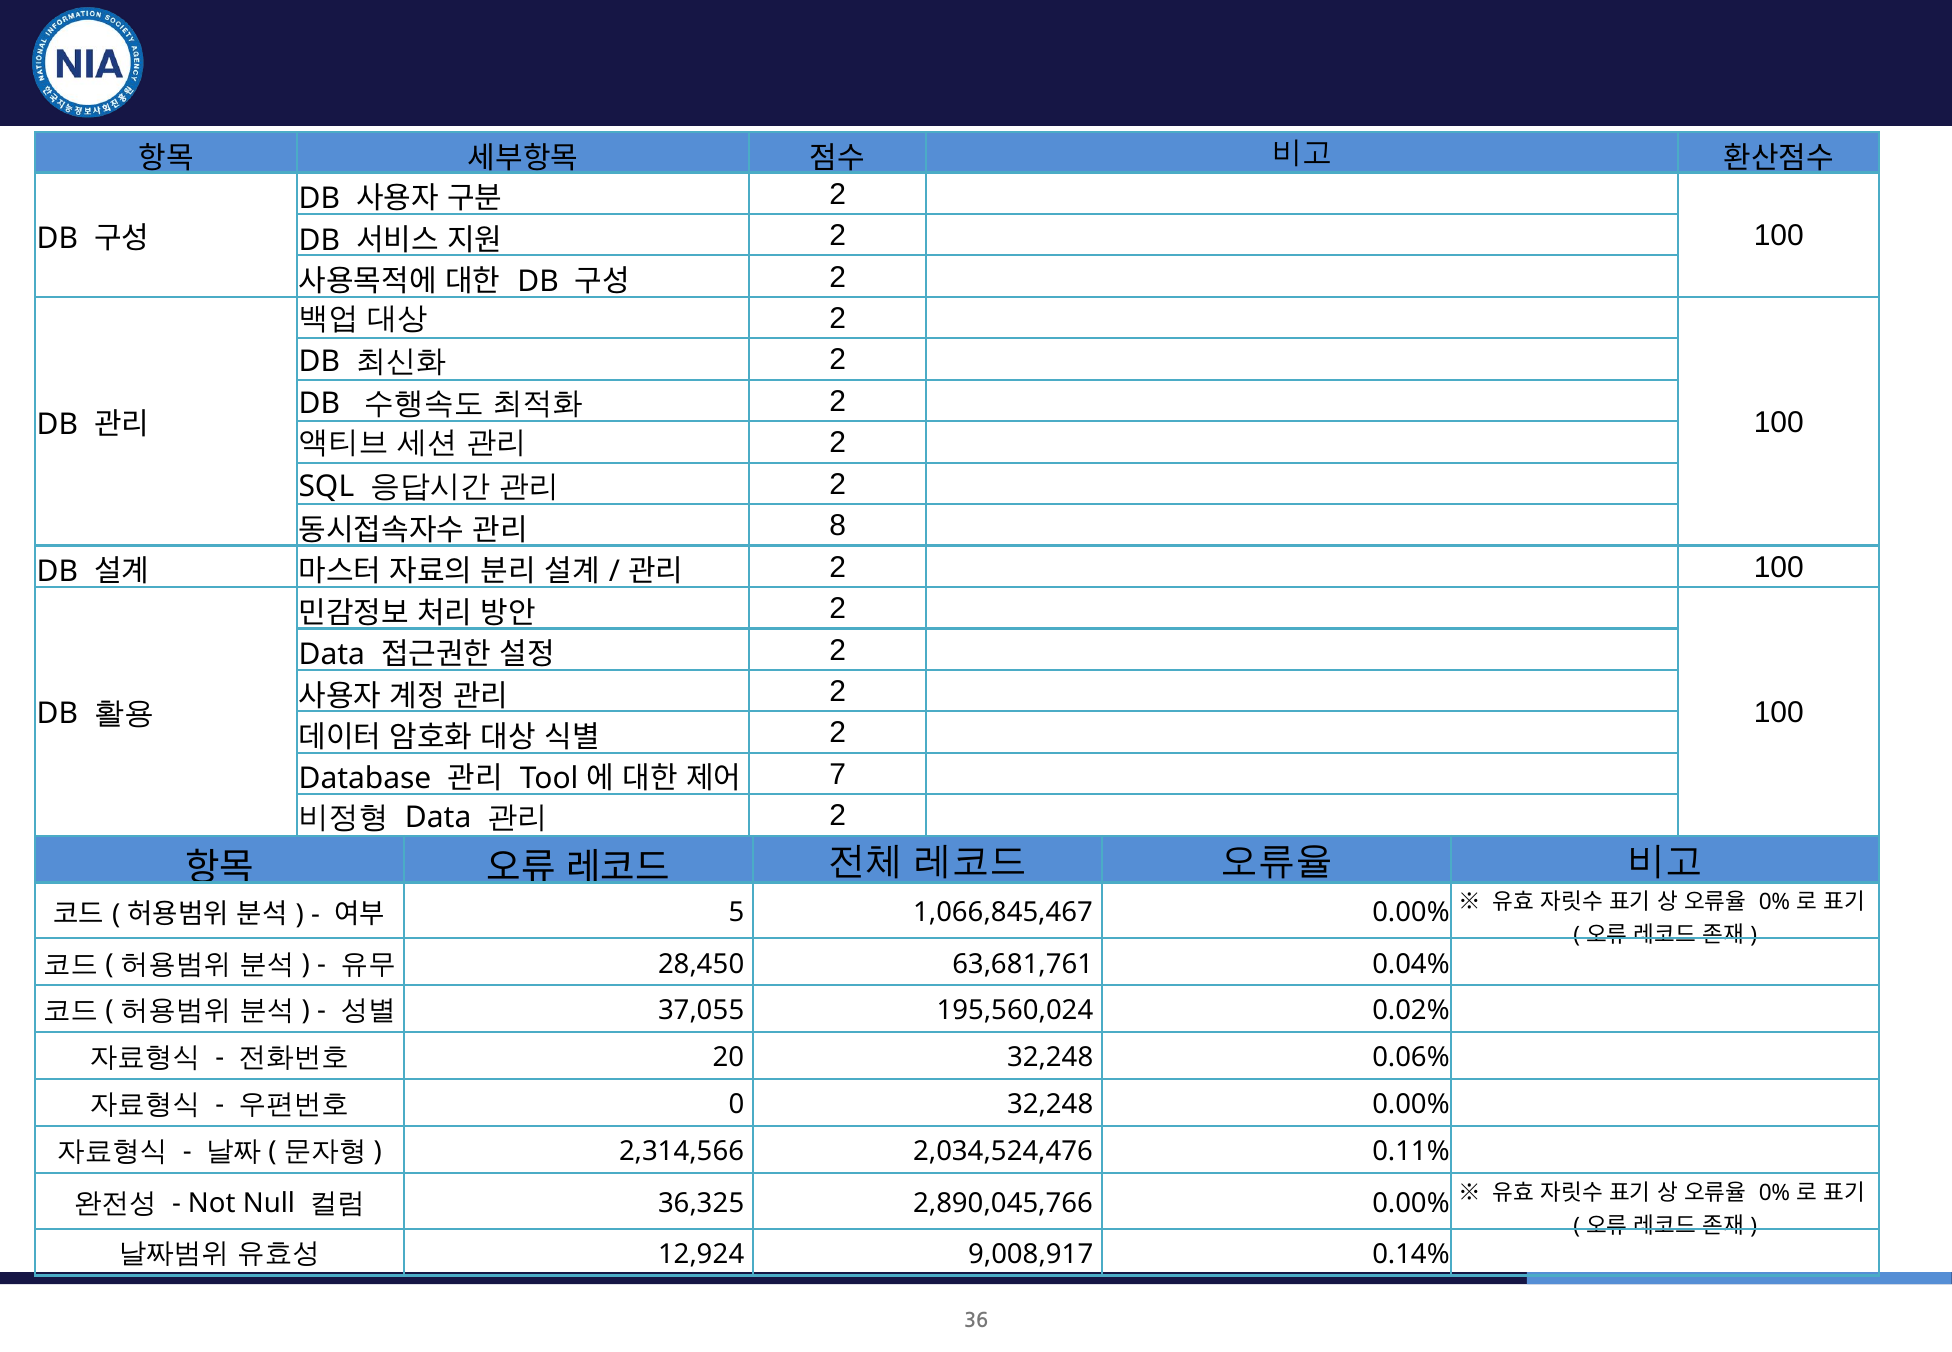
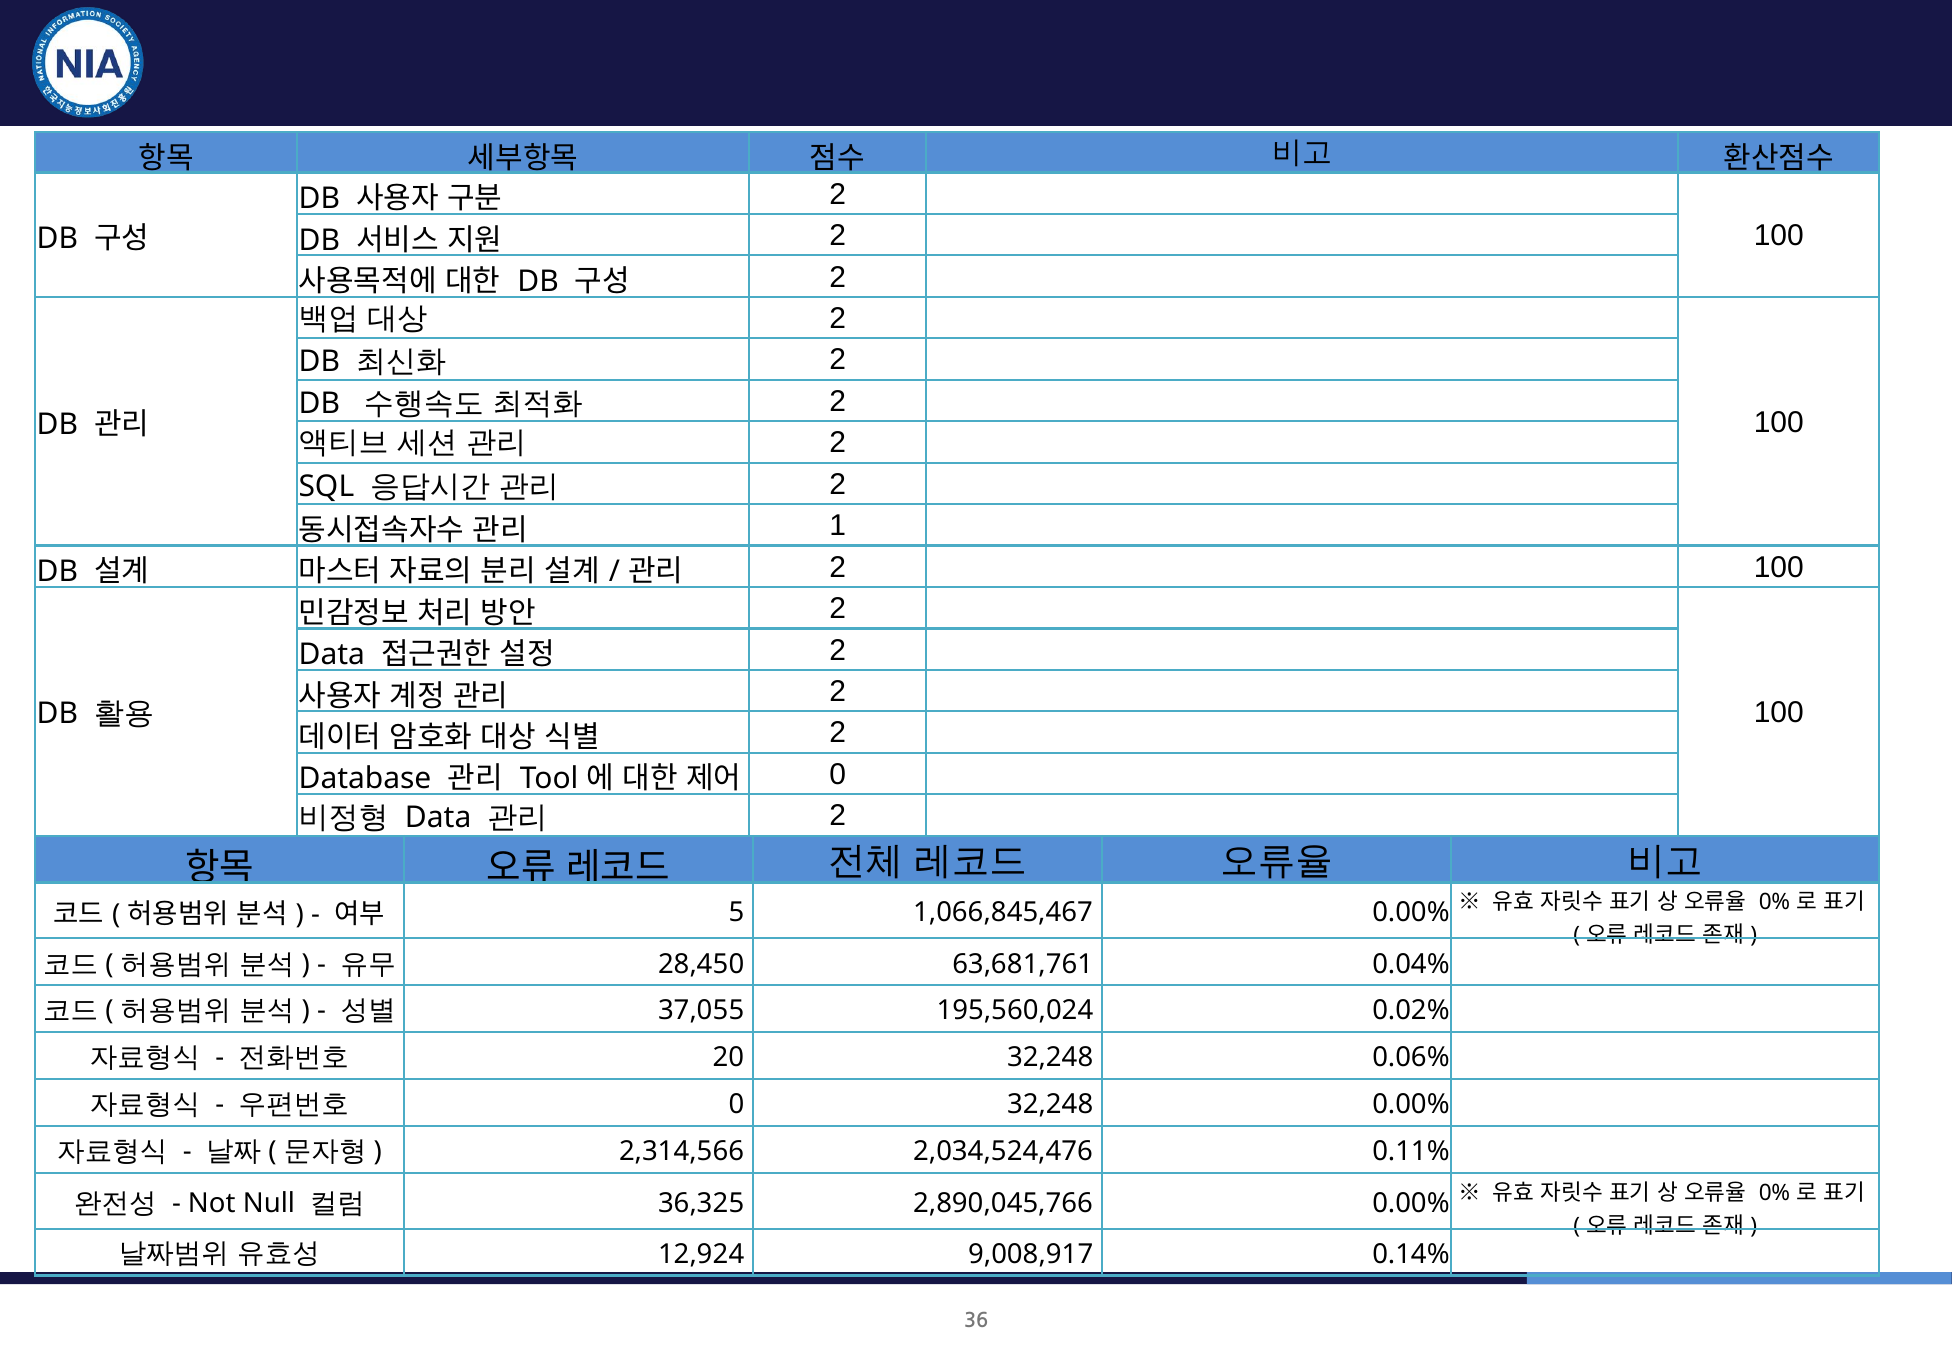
8: 8 -> 1
7 at (838, 774): 7 -> 0
